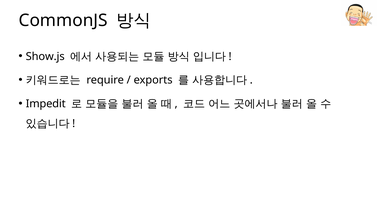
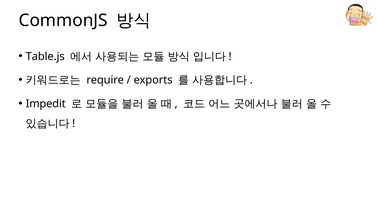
Show.js: Show.js -> Table.js
